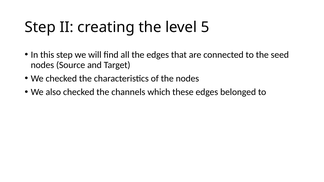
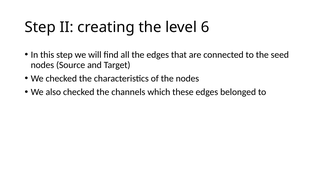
5: 5 -> 6
